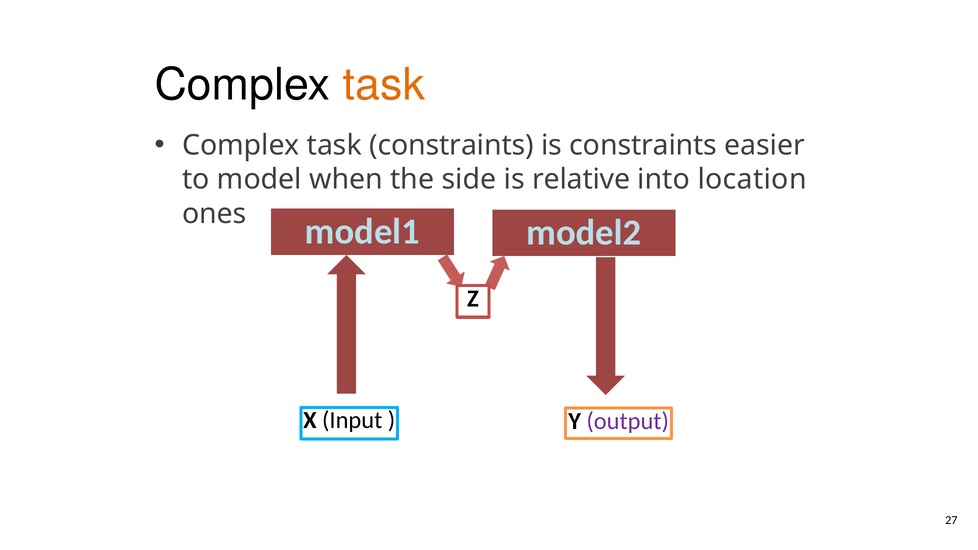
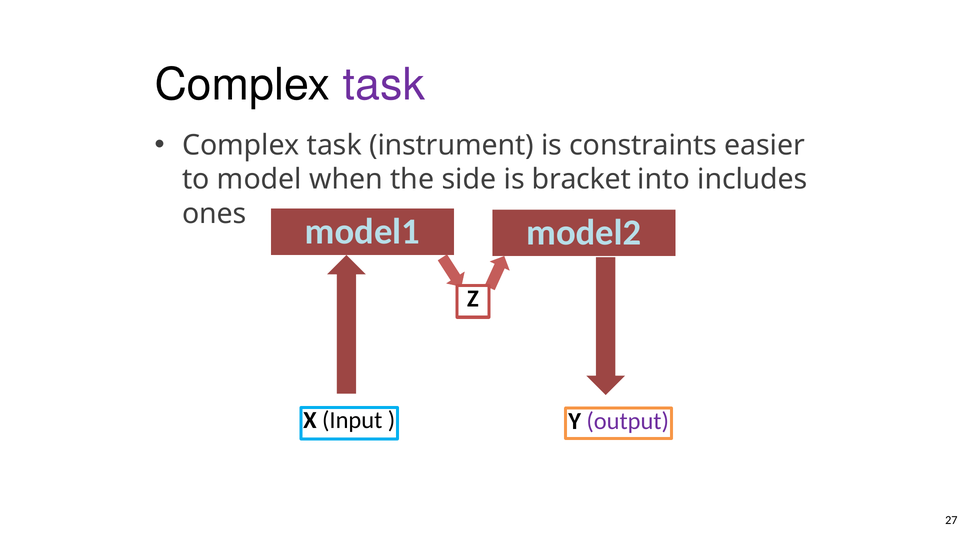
task at (384, 85) colour: orange -> purple
task constraints: constraints -> instrument
relative: relative -> bracket
location: location -> includes
